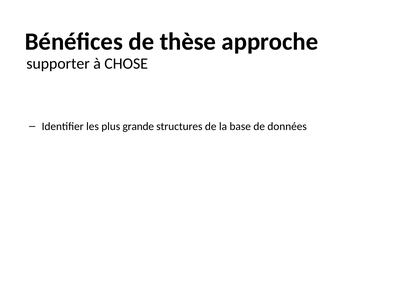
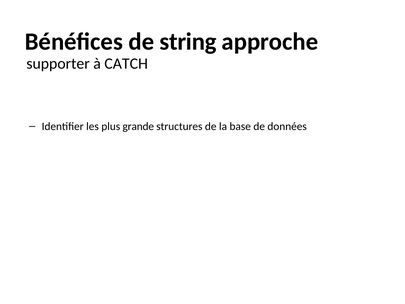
thèse: thèse -> string
CHOSE: CHOSE -> CATCH
